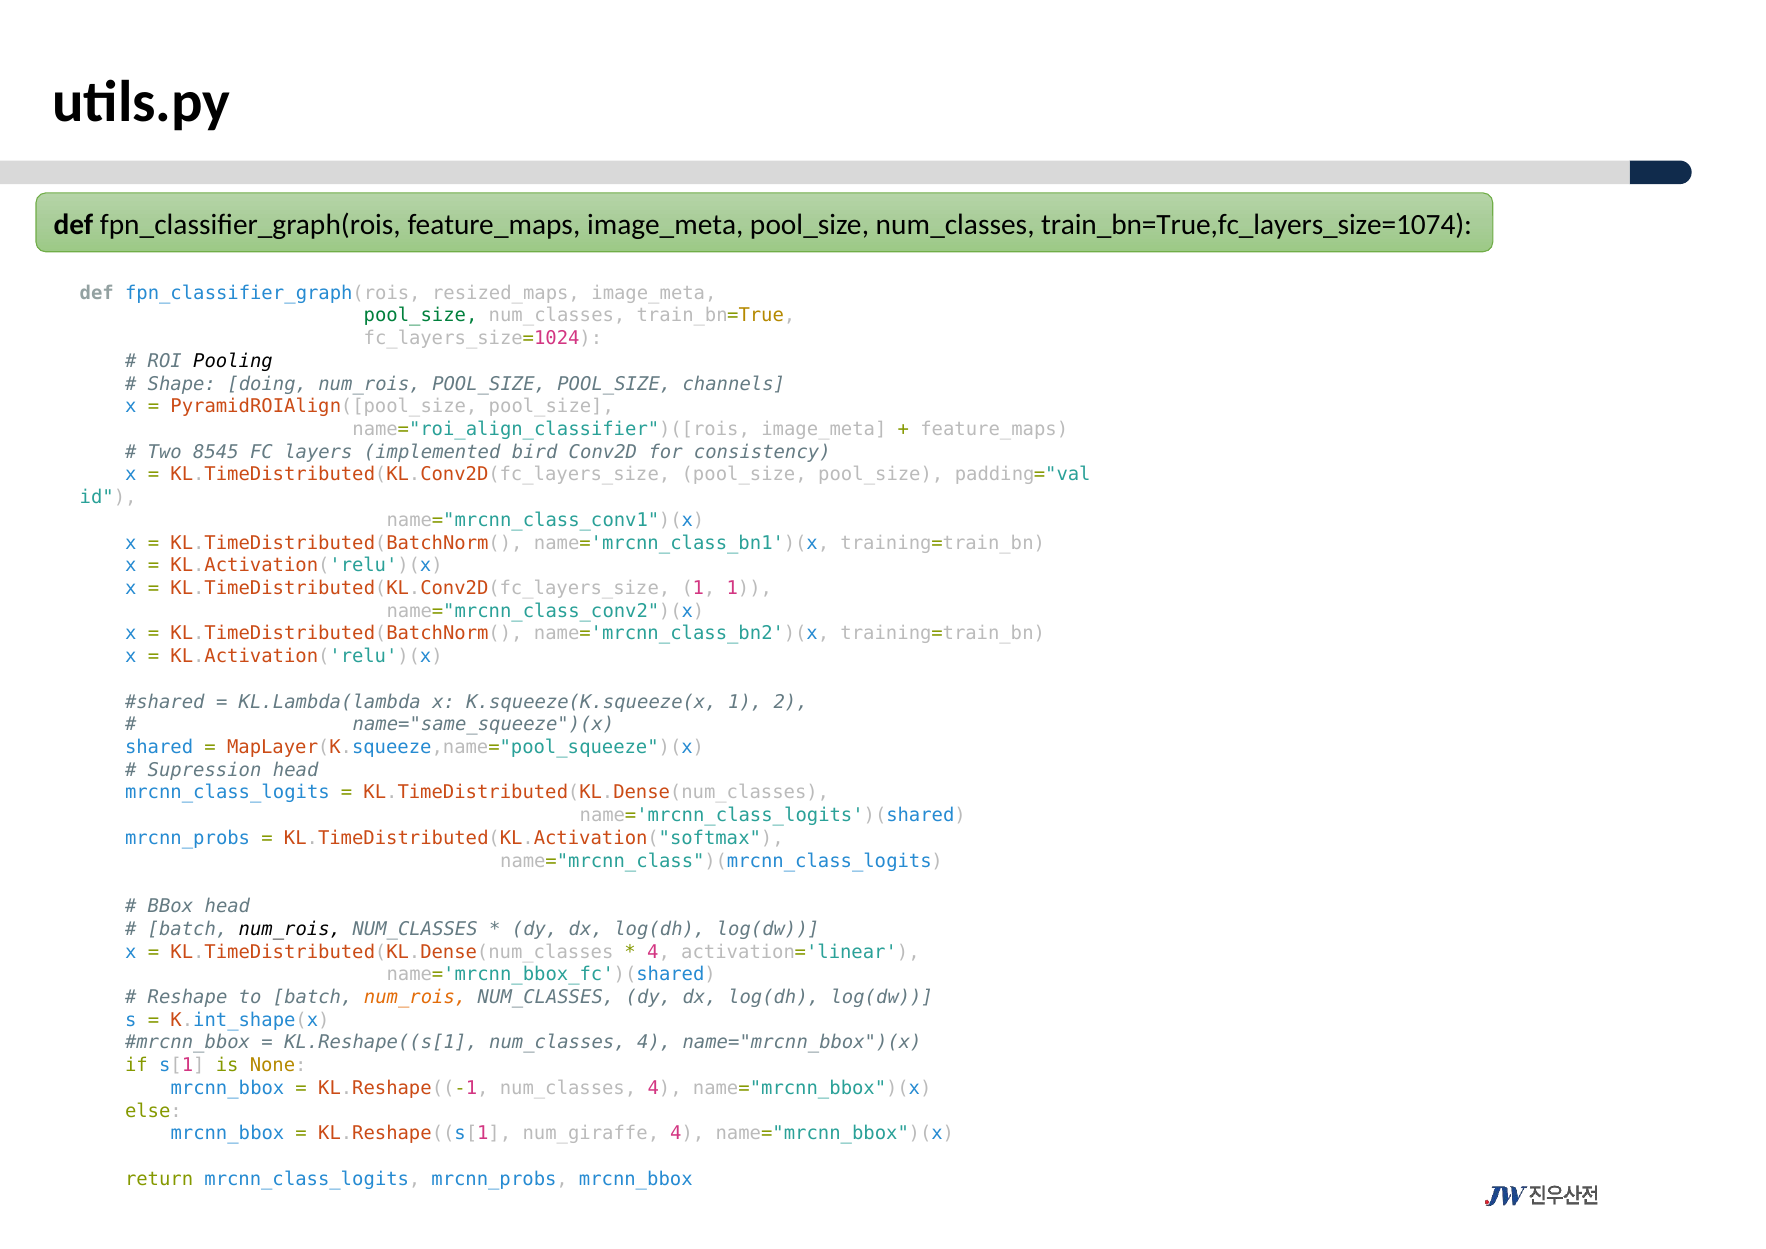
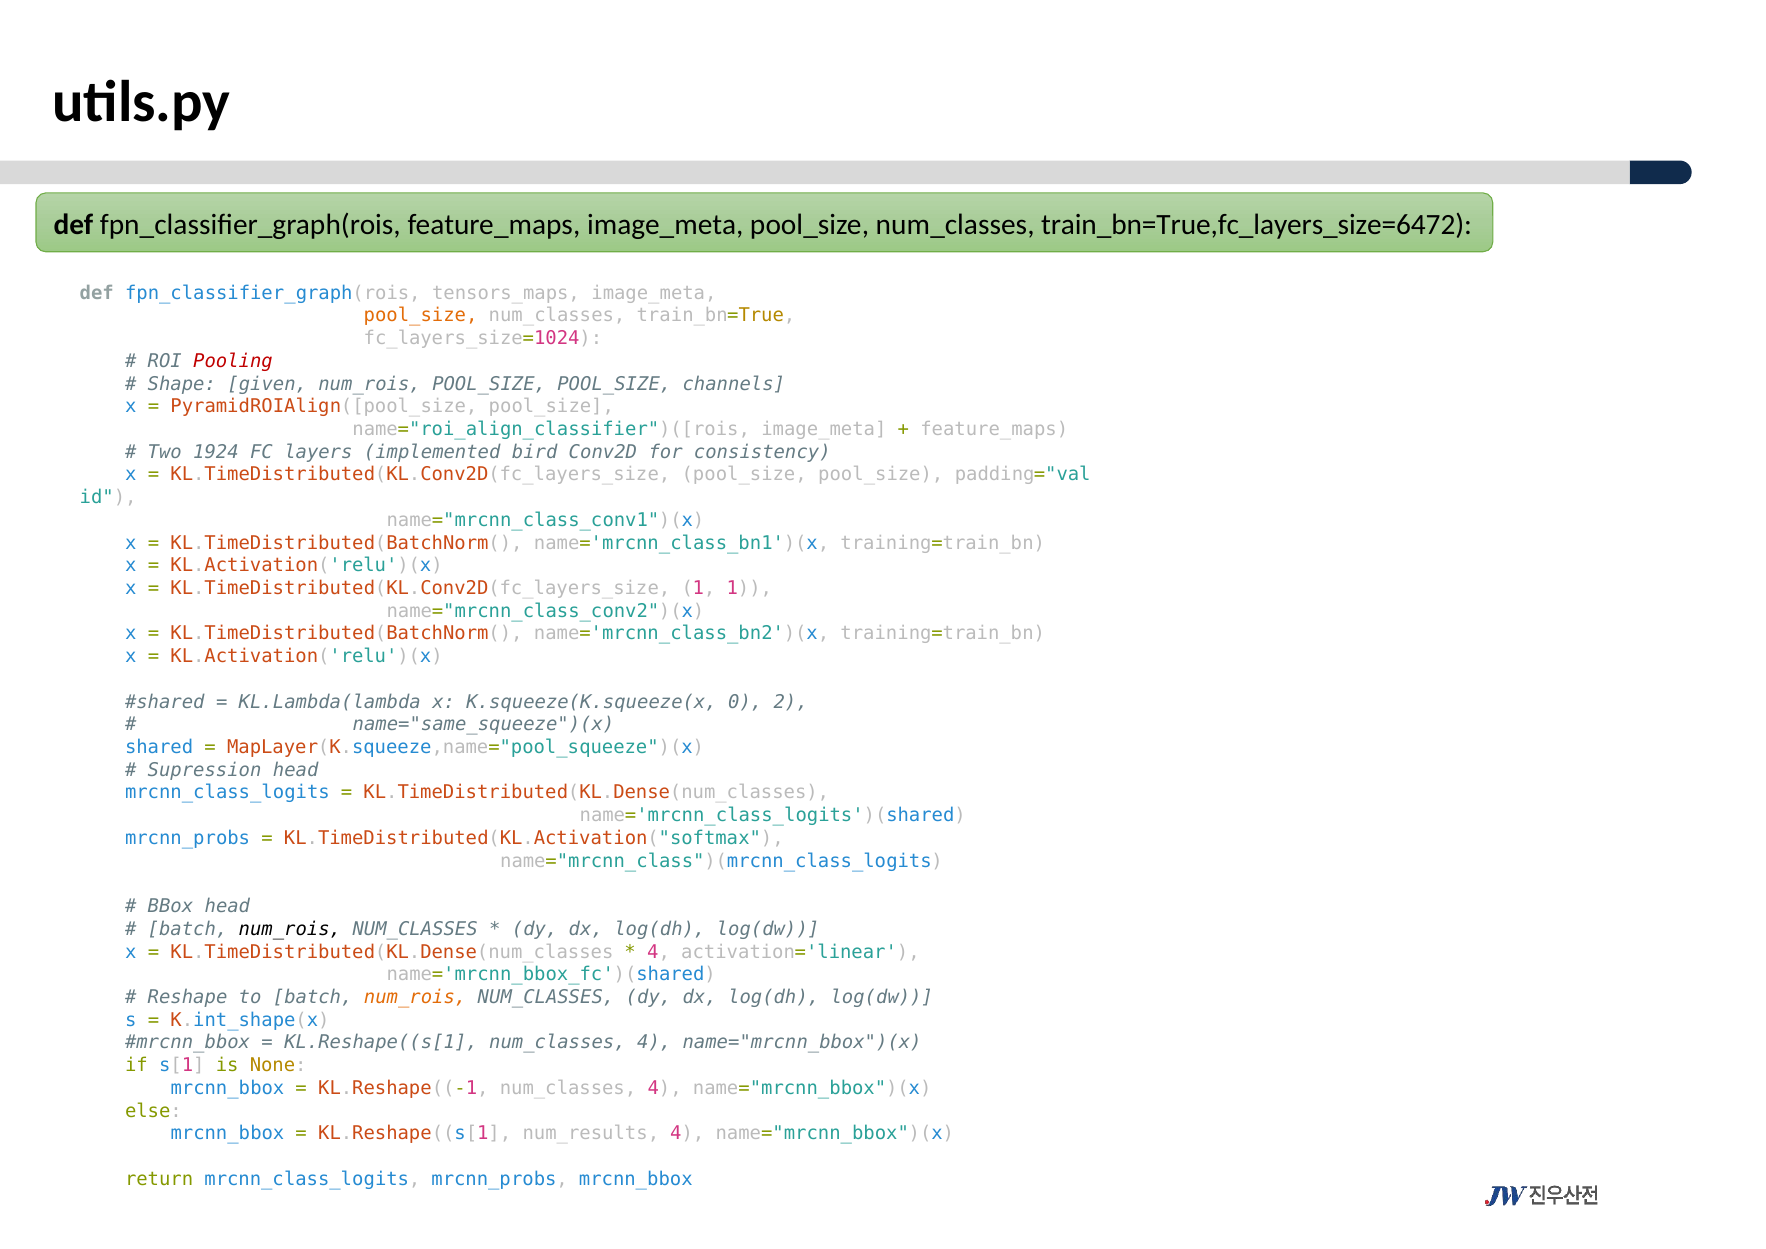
train_bn=True,fc_layers_size=1074: train_bn=True,fc_layers_size=1074 -> train_bn=True,fc_layers_size=6472
resized_maps: resized_maps -> tensors_maps
pool_size at (421, 316) colour: green -> orange
Pooling colour: black -> red
doing: doing -> given
8545: 8545 -> 1924
K.squeeze(K.squeeze(x 1: 1 -> 0
num_giraffe: num_giraffe -> num_results
